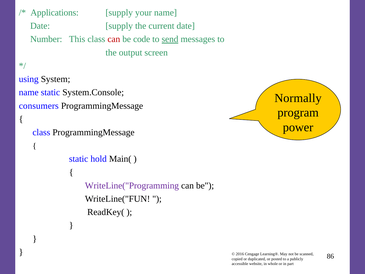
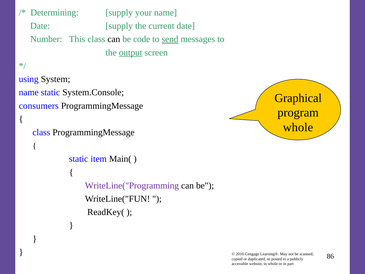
Applications: Applications -> Determining
can at (114, 39) colour: red -> black
output underline: none -> present
Normally: Normally -> Graphical
power at (298, 127): power -> whole
hold: hold -> item
